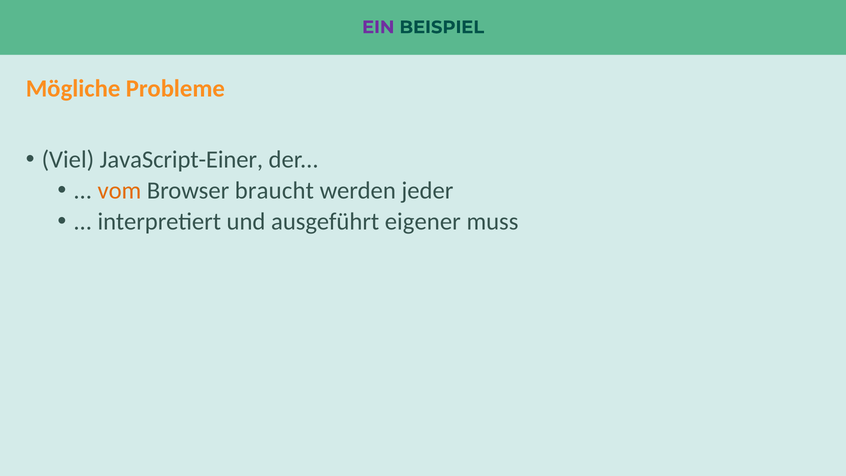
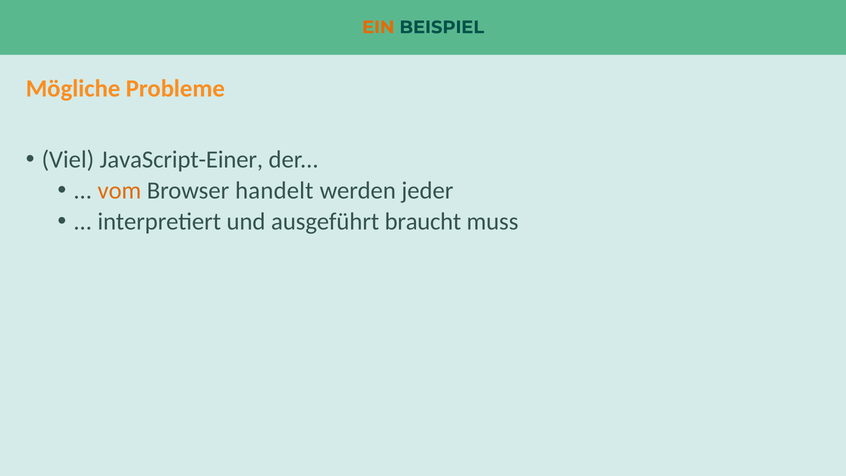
EIN colour: purple -> orange
braucht: braucht -> handelt
eigener: eigener -> braucht
